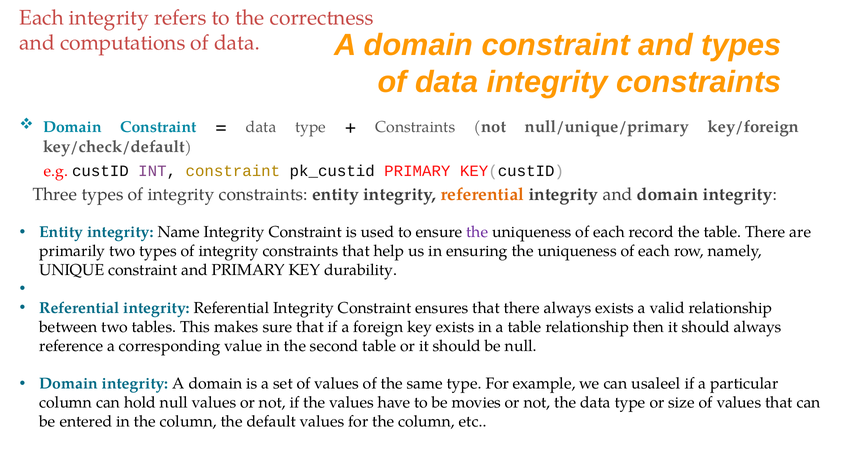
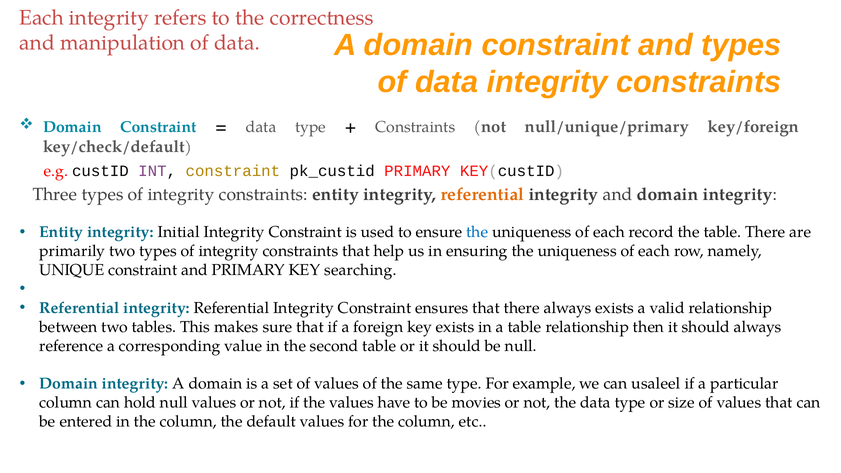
computations: computations -> manipulation
Name: Name -> Initial
the at (477, 232) colour: purple -> blue
durability: durability -> searching
